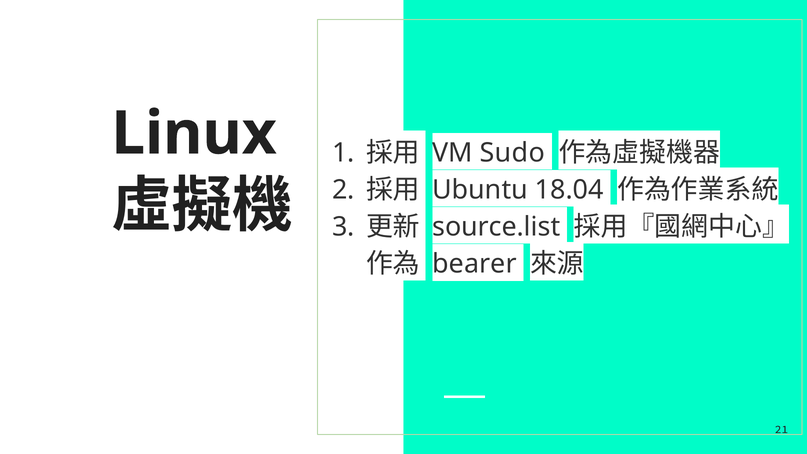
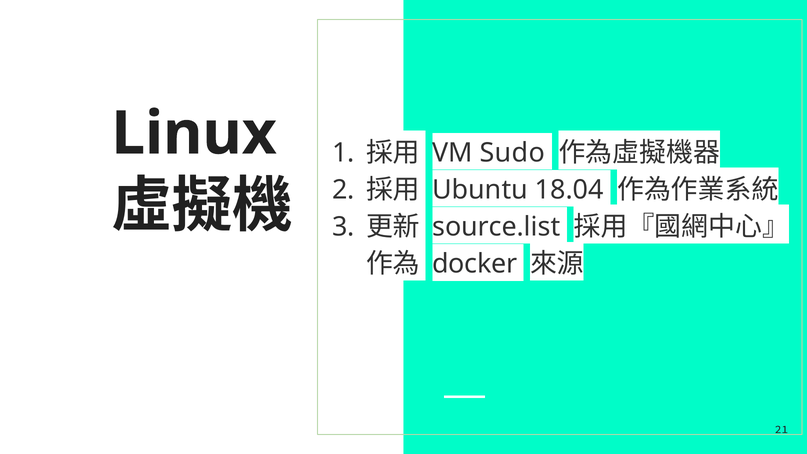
bearer: bearer -> docker
